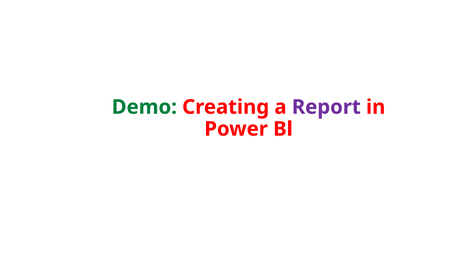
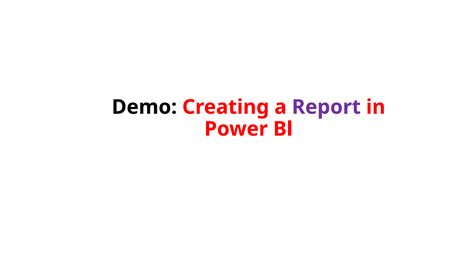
Demo colour: green -> black
